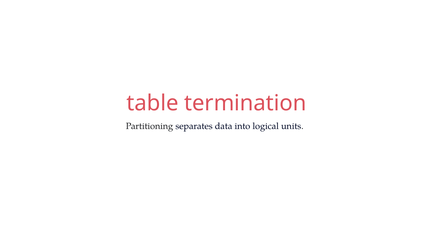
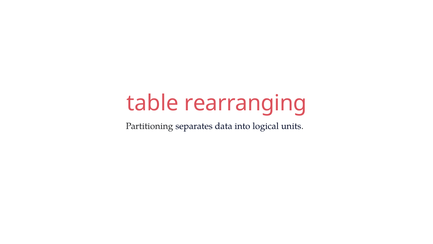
termination: termination -> rearranging
